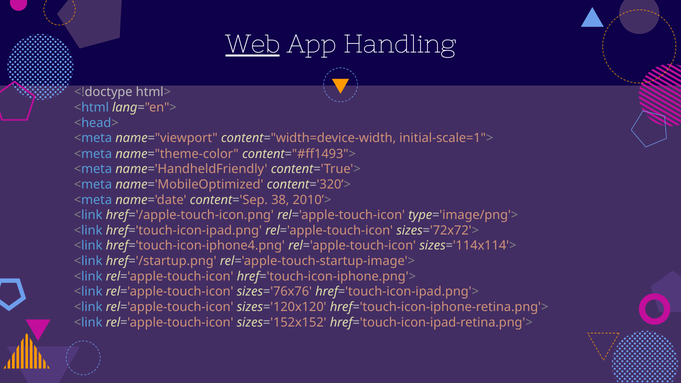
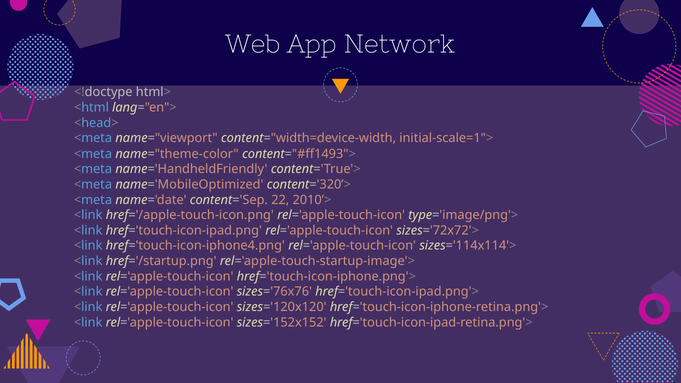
Web underline: present -> none
Handling: Handling -> Network
38: 38 -> 22
